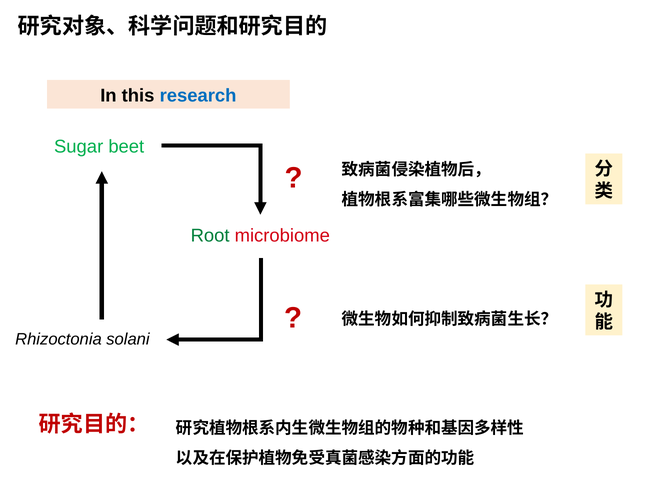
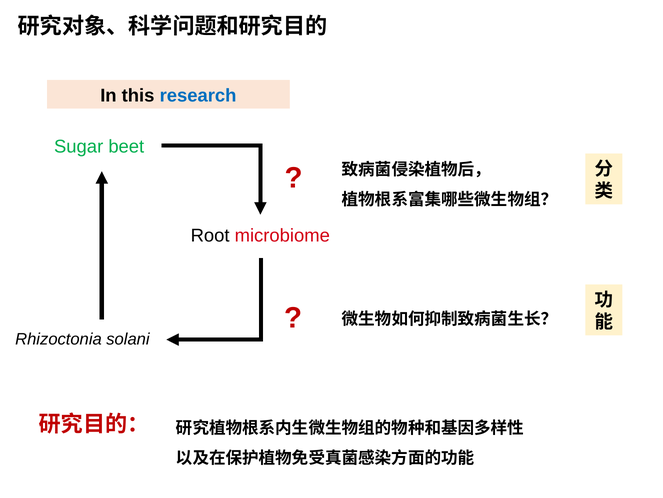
Root colour: green -> black
